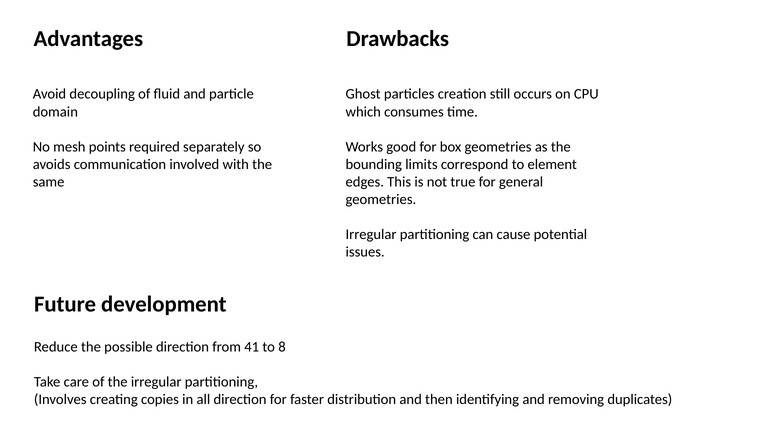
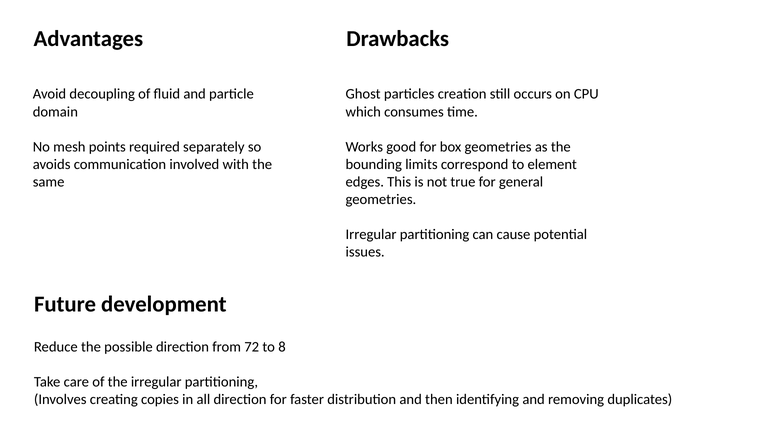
41: 41 -> 72
